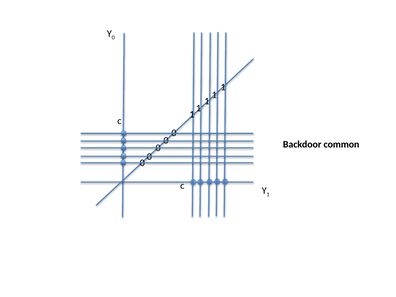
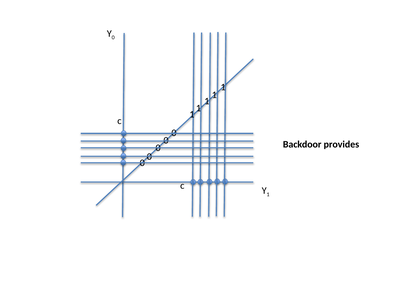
common: common -> provides
